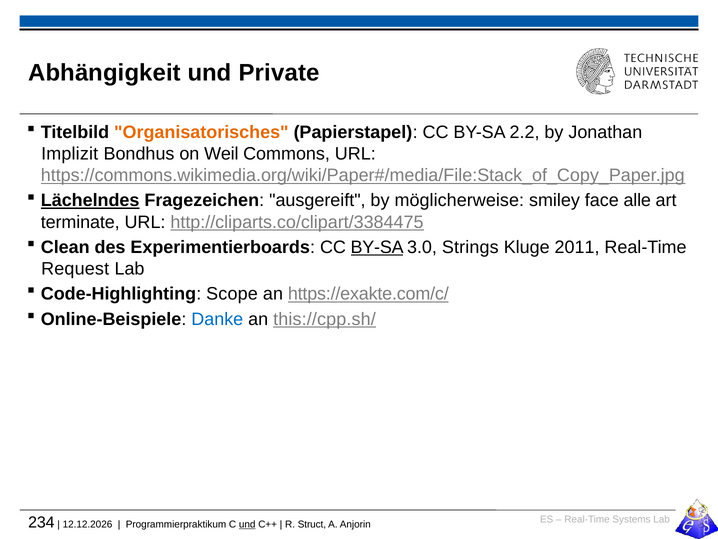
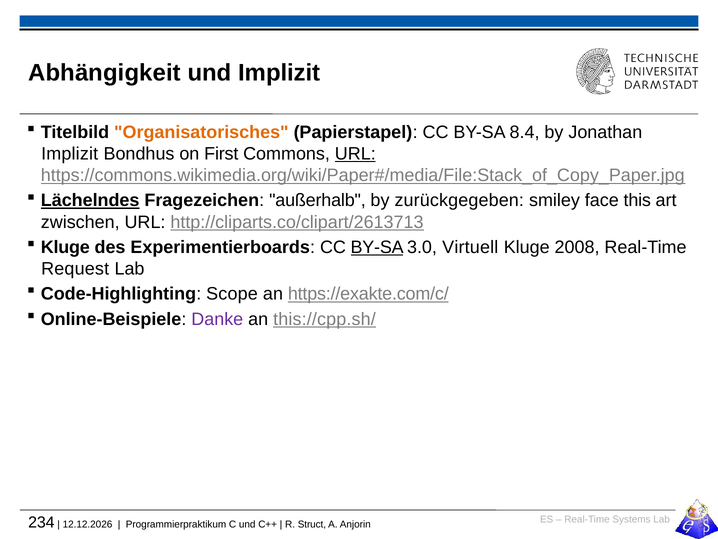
und Private: Private -> Implizit
2.2: 2.2 -> 8.4
Weil: Weil -> First
URL at (355, 154) underline: none -> present
ausgereift: ausgereift -> außerhalb
möglicherweise: möglicherweise -> zurückgegeben
alle: alle -> this
terminate: terminate -> zwischen
http://cliparts.co/clipart/3384475: http://cliparts.co/clipart/3384475 -> http://cliparts.co/clipart/2613713
Clean at (65, 247): Clean -> Kluge
Strings: Strings -> Virtuell
2011: 2011 -> 2008
Danke colour: blue -> purple
und at (247, 524) underline: present -> none
